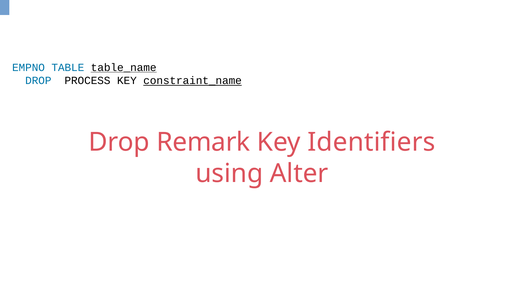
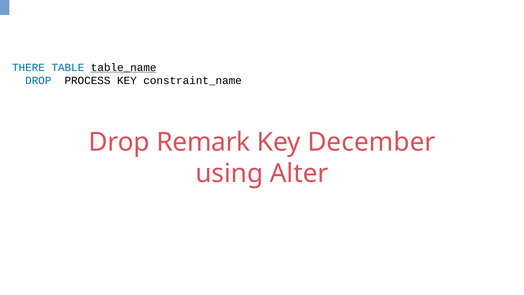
EMPNO: EMPNO -> THERE
constraint_name underline: present -> none
Identifiers: Identifiers -> December
